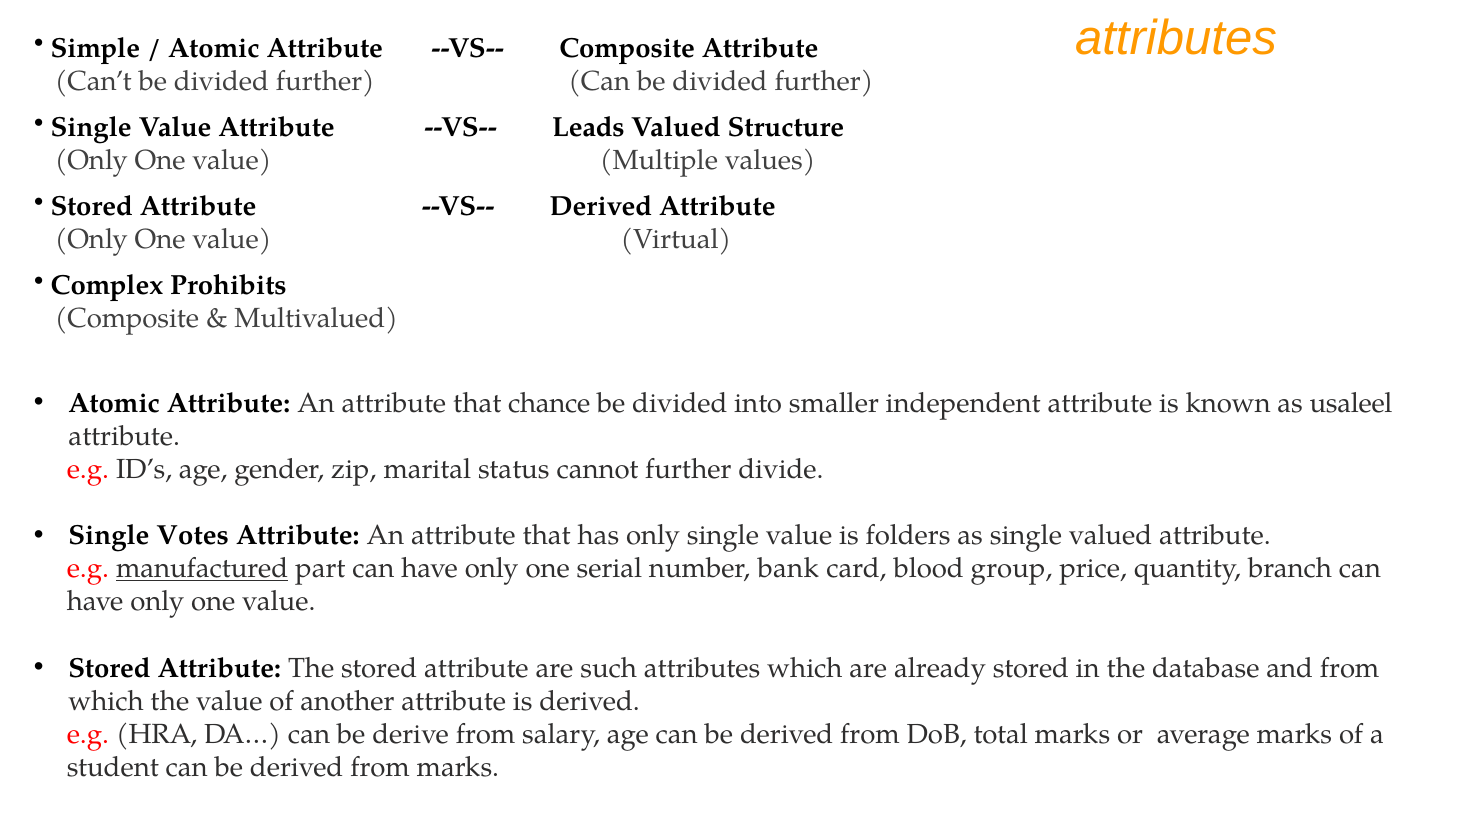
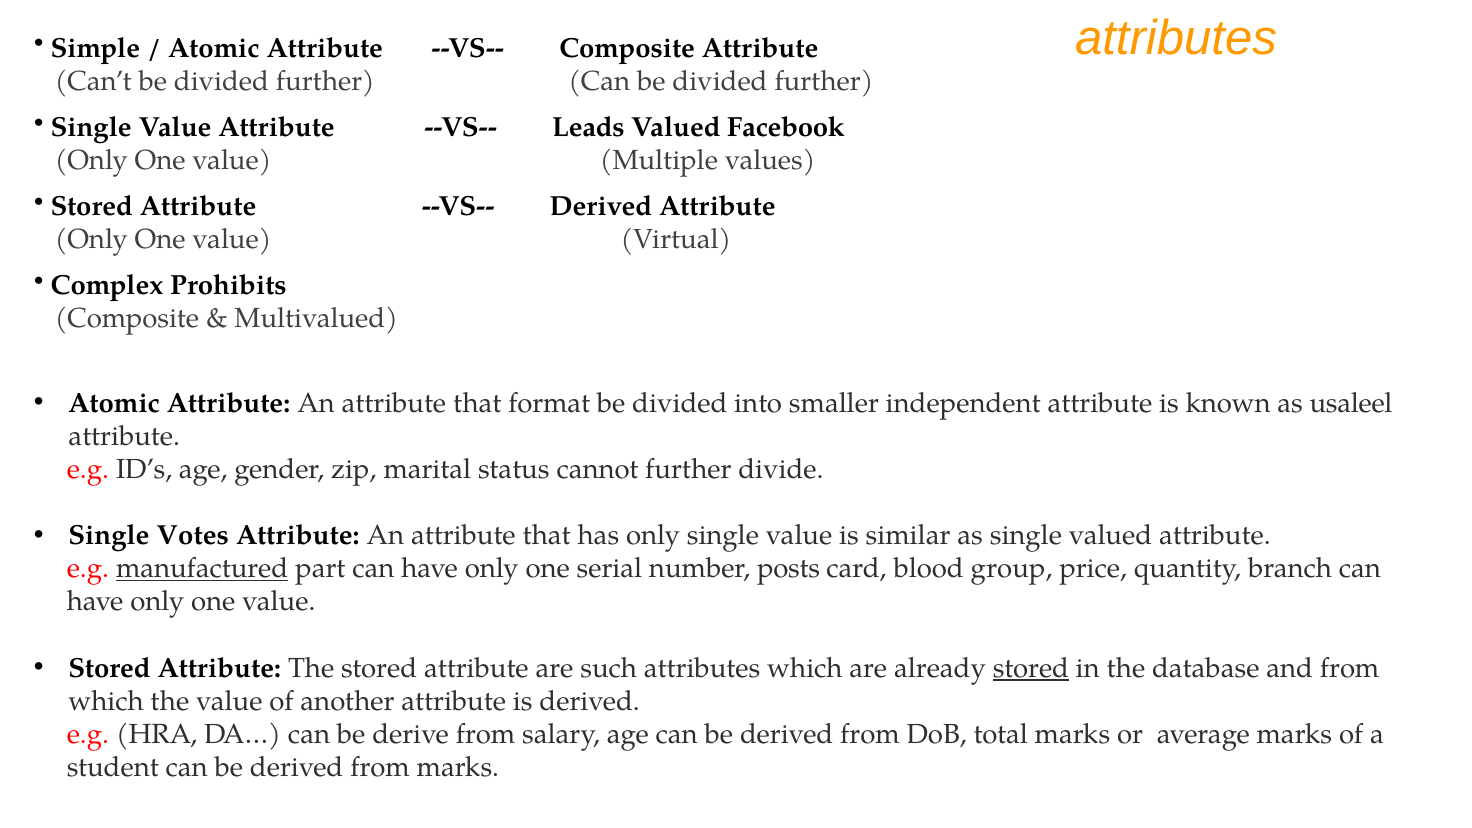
Structure: Structure -> Facebook
chance: chance -> format
folders: folders -> similar
bank: bank -> posts
stored at (1031, 668) underline: none -> present
